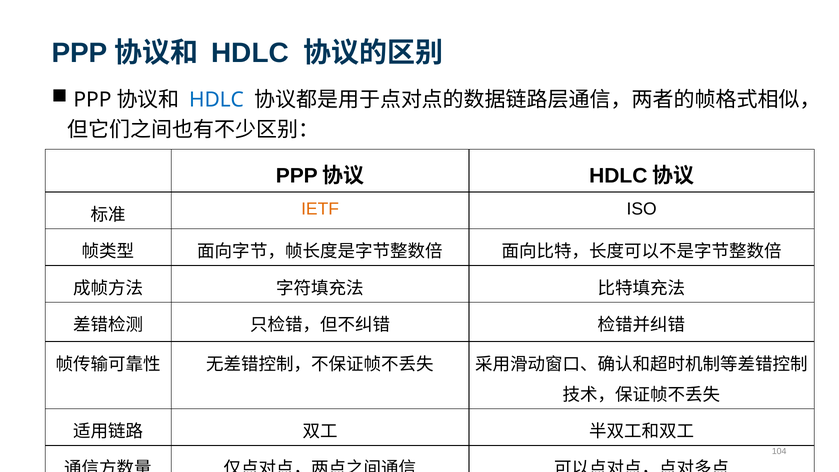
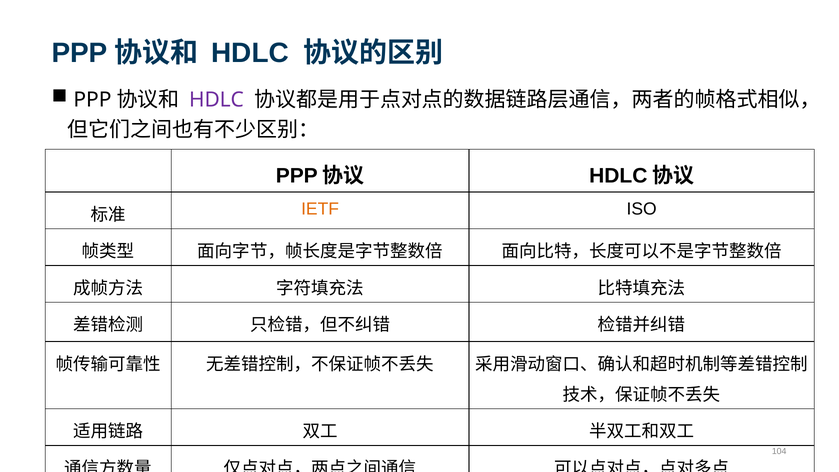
HDLC at (216, 100) colour: blue -> purple
